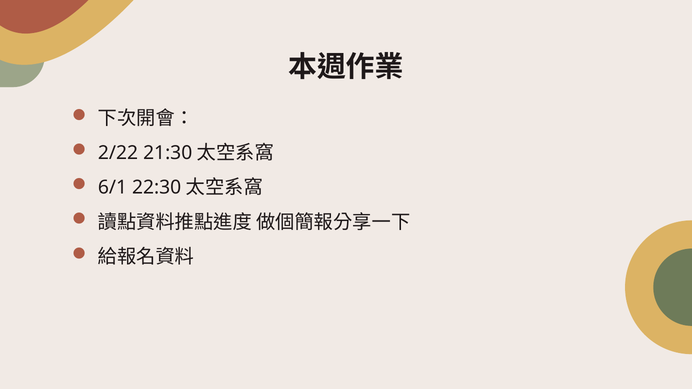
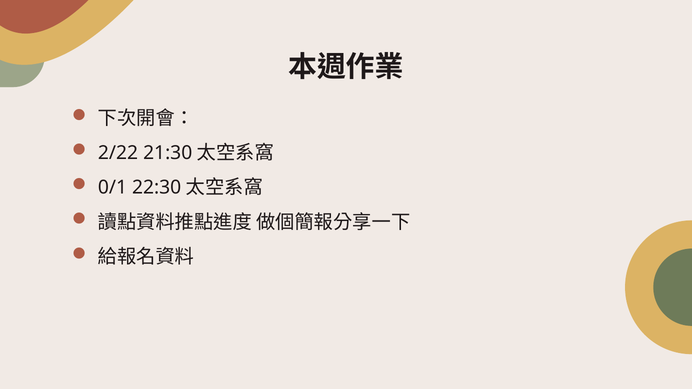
6/1: 6/1 -> 0/1
